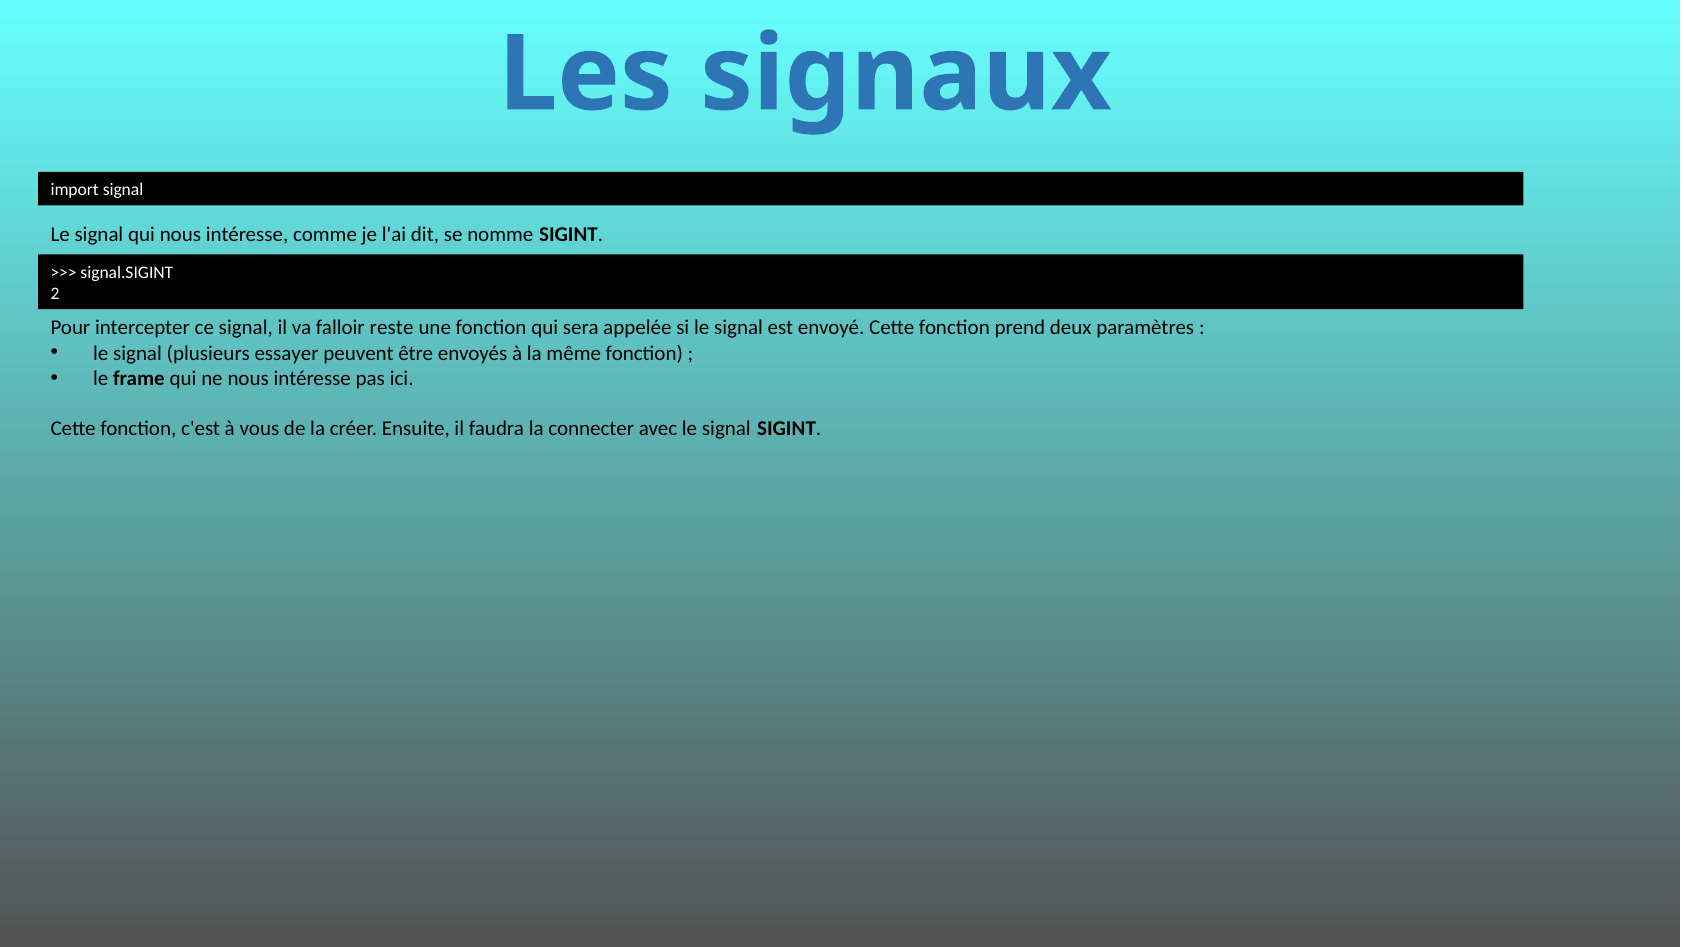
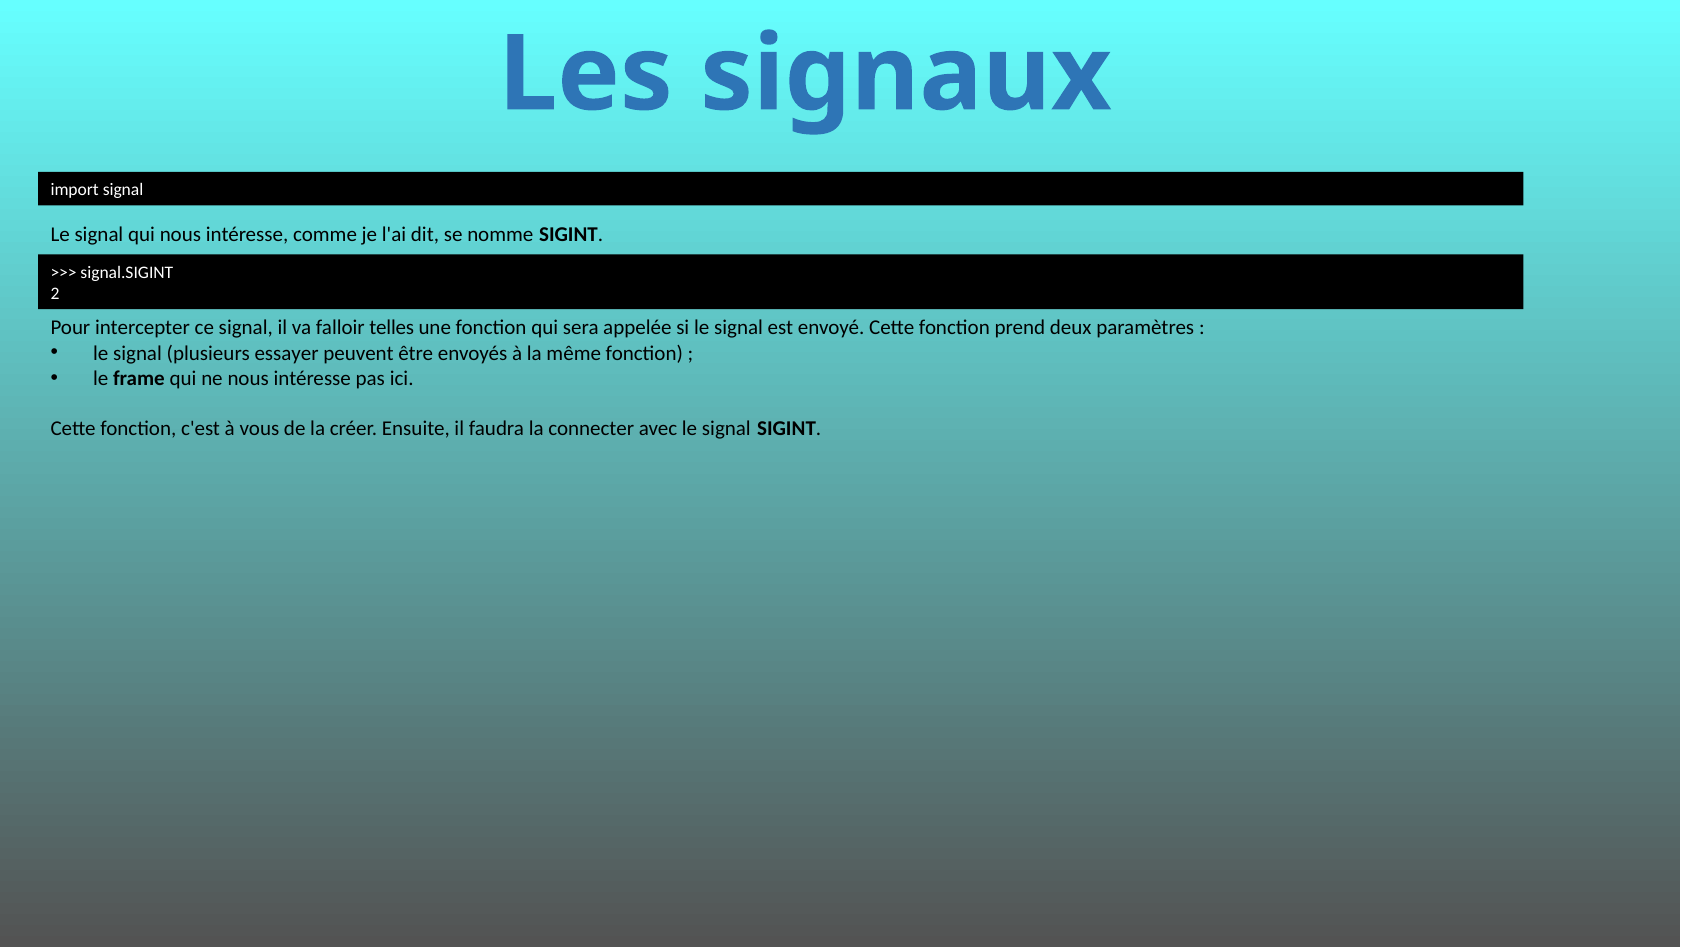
reste: reste -> telles
